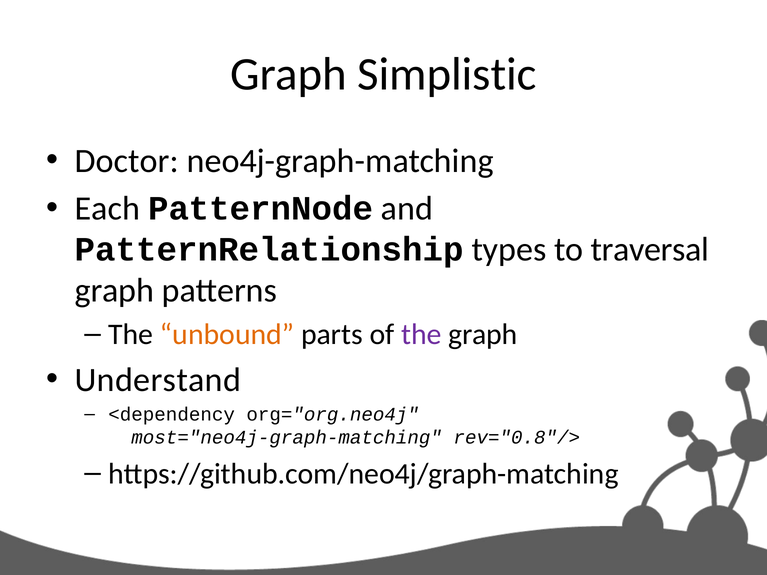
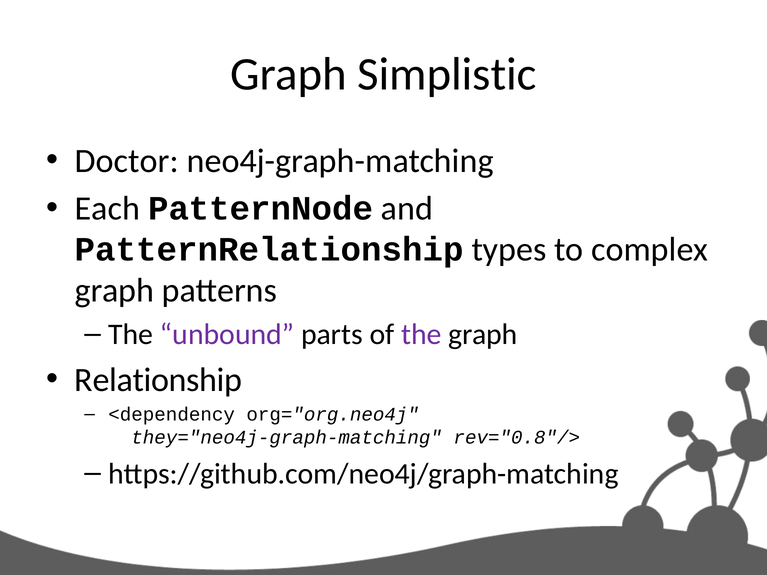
traversal: traversal -> complex
unbound colour: orange -> purple
Understand: Understand -> Relationship
most="neo4j-graph-matching: most="neo4j-graph-matching -> they="neo4j-graph-matching
